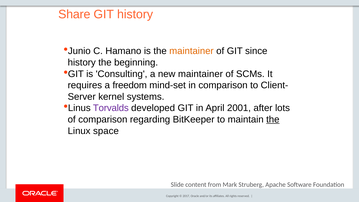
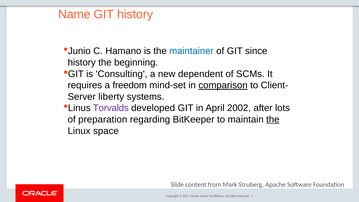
Share: Share -> Name
maintainer at (191, 51) colour: orange -> blue
new maintainer: maintainer -> dependent
comparison at (223, 85) underline: none -> present
kernel: kernel -> liberty
2001: 2001 -> 2002
of comparison: comparison -> preparation
